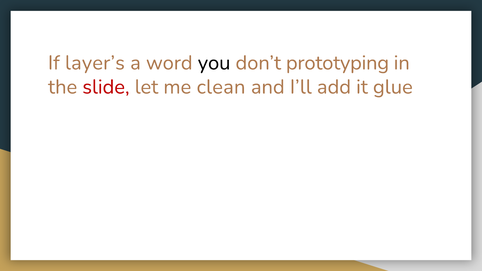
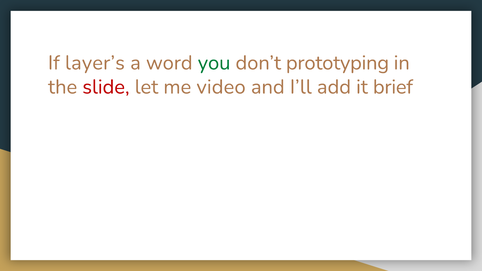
you colour: black -> green
clean: clean -> video
glue: glue -> brief
